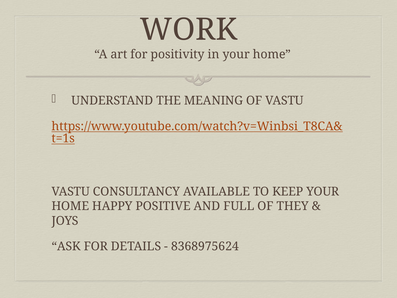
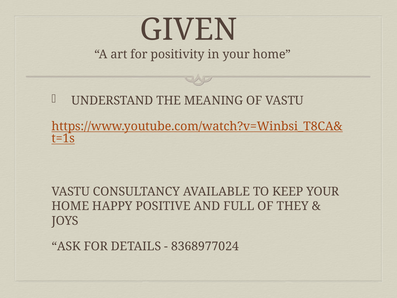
WORK: WORK -> GIVEN
8368975624: 8368975624 -> 8368977024
